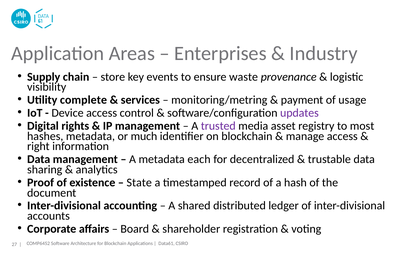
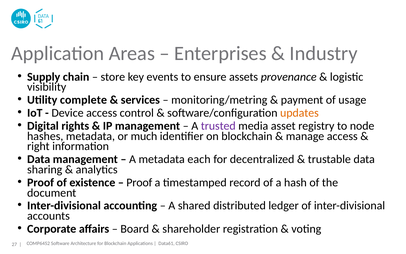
waste: waste -> assets
updates colour: purple -> orange
most: most -> node
State at (139, 182): State -> Proof
